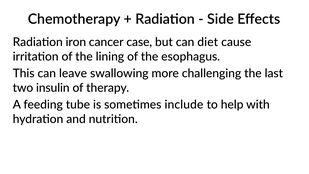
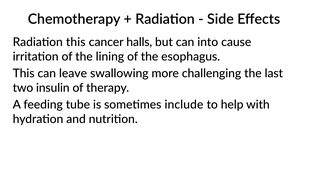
Radiation iron: iron -> this
case: case -> halls
diet: diet -> into
